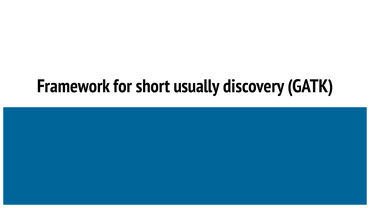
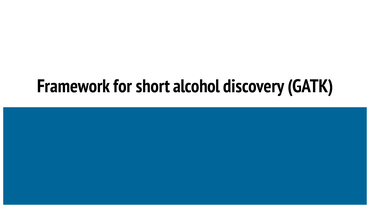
usually: usually -> alcohol
